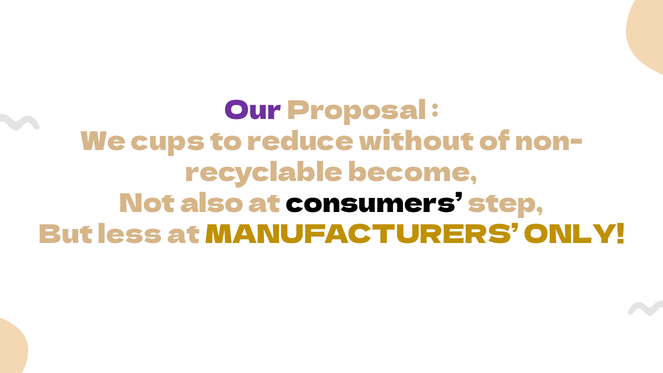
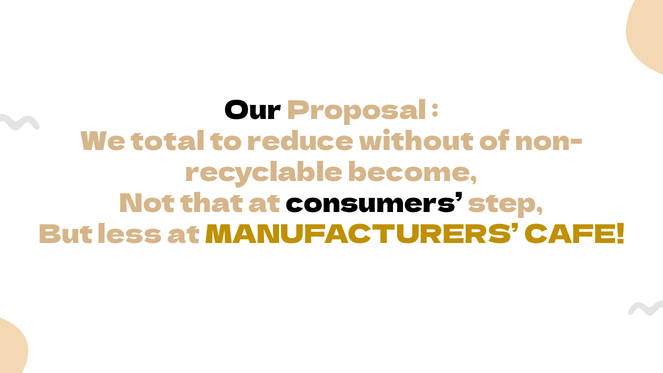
Our colour: purple -> black
cups: cups -> total
also: also -> that
ONLY: ONLY -> CAFE
